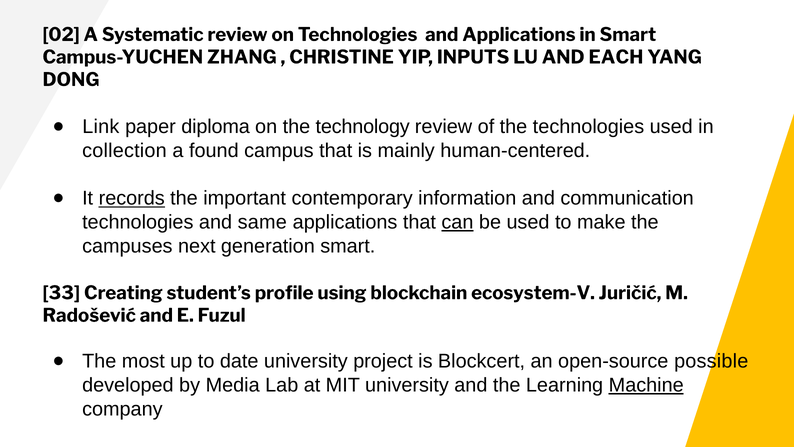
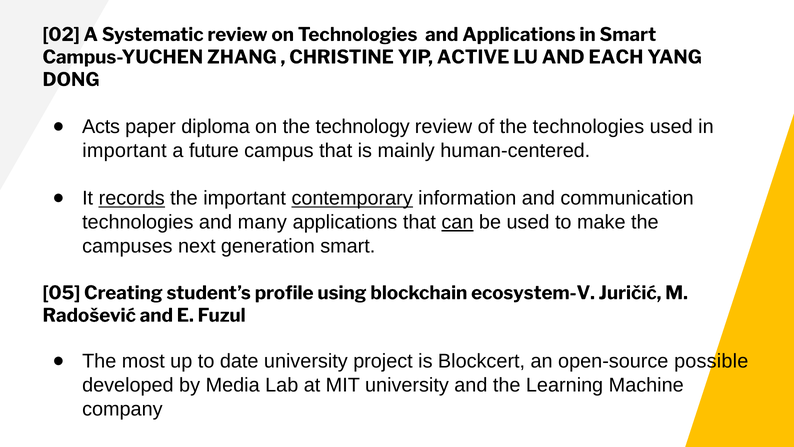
INPUTS: INPUTS -> ACTIVE
Link: Link -> Acts
collection at (124, 151): collection -> important
found: found -> future
contemporary underline: none -> present
same: same -> many
33: 33 -> 05
Machine underline: present -> none
